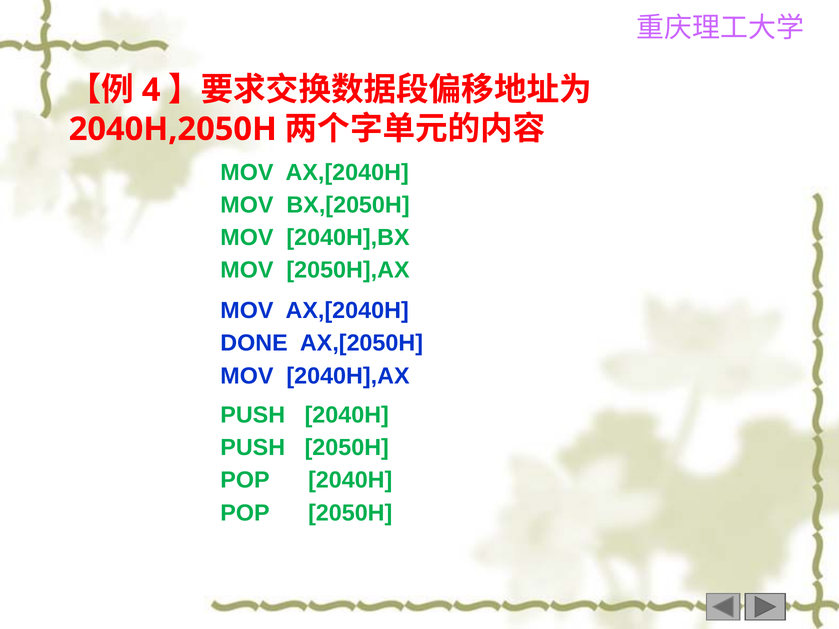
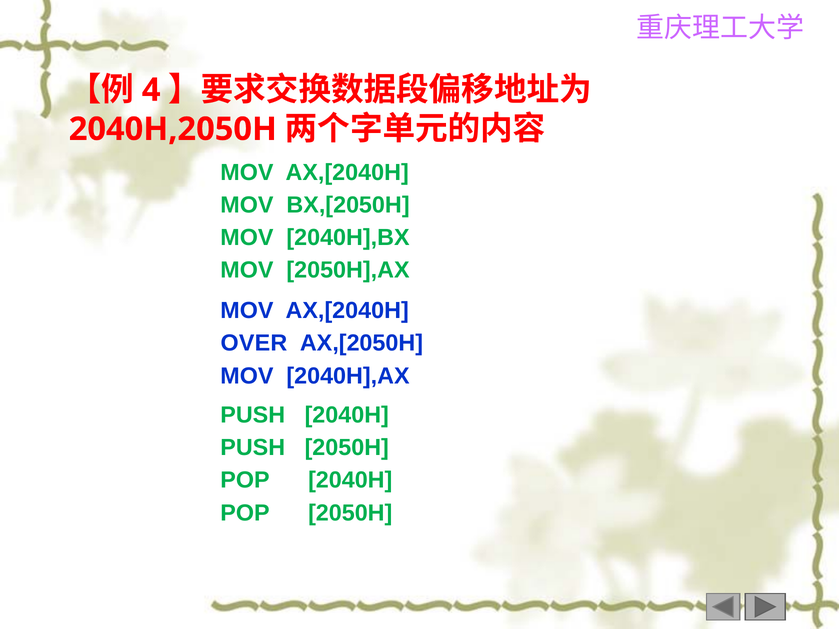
DONE: DONE -> OVER
